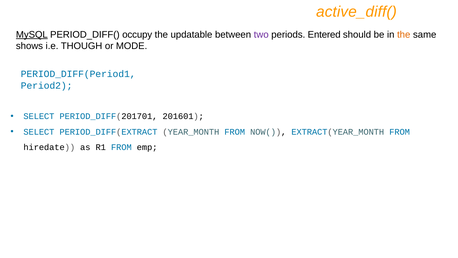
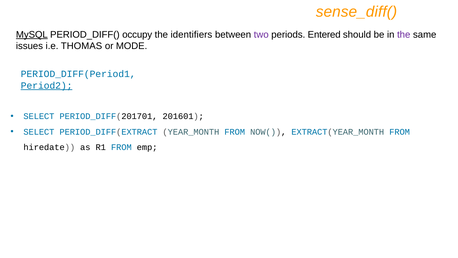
active_diff(: active_diff( -> sense_diff(
updatable: updatable -> identifiers
the at (404, 34) colour: orange -> purple
shows: shows -> issues
THOUGH: THOUGH -> THOMAS
Period2 underline: none -> present
